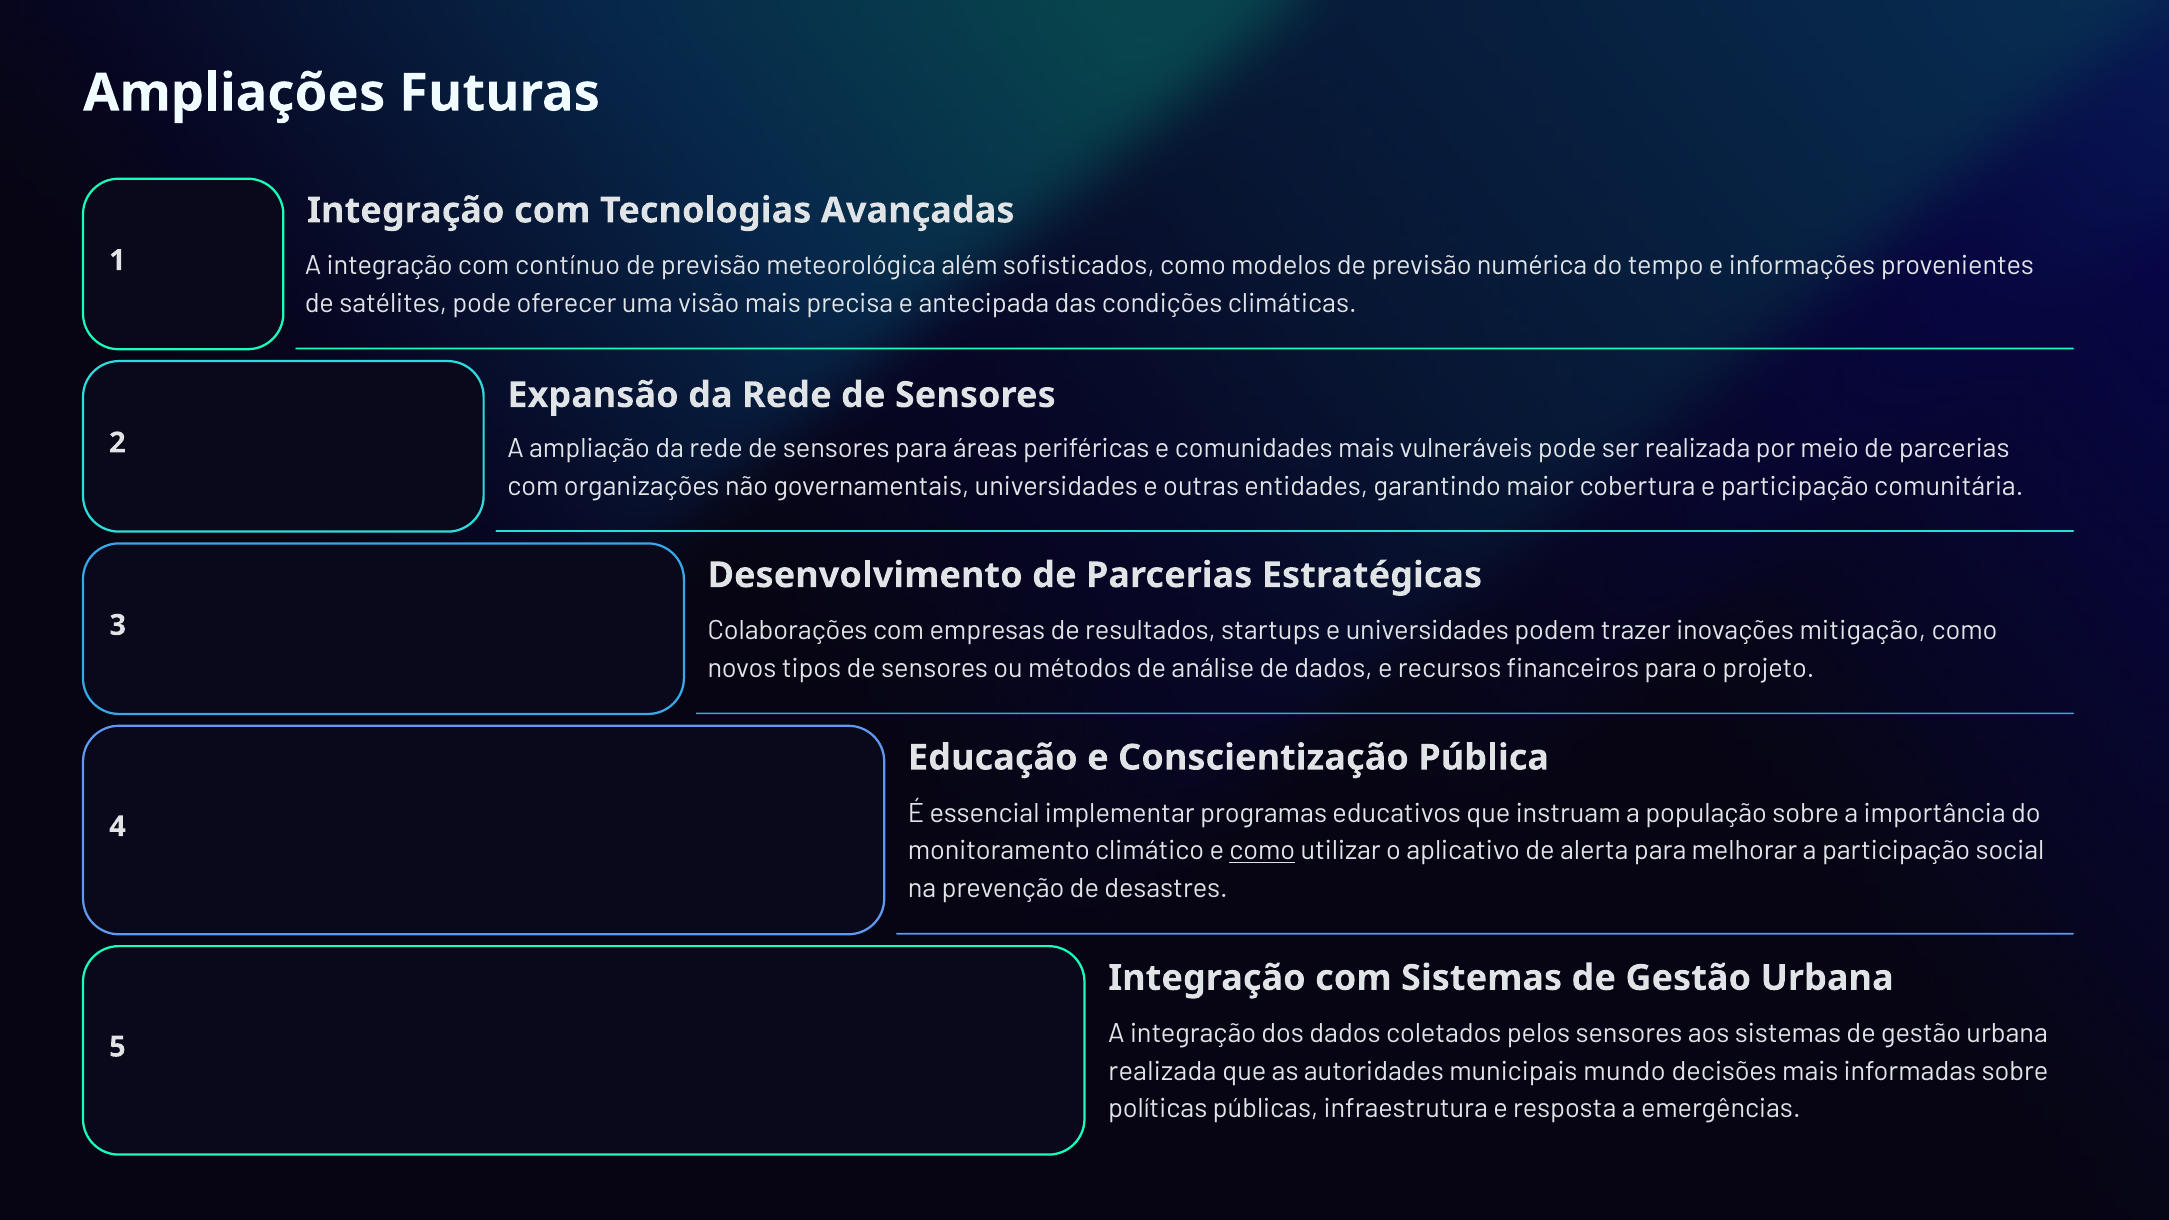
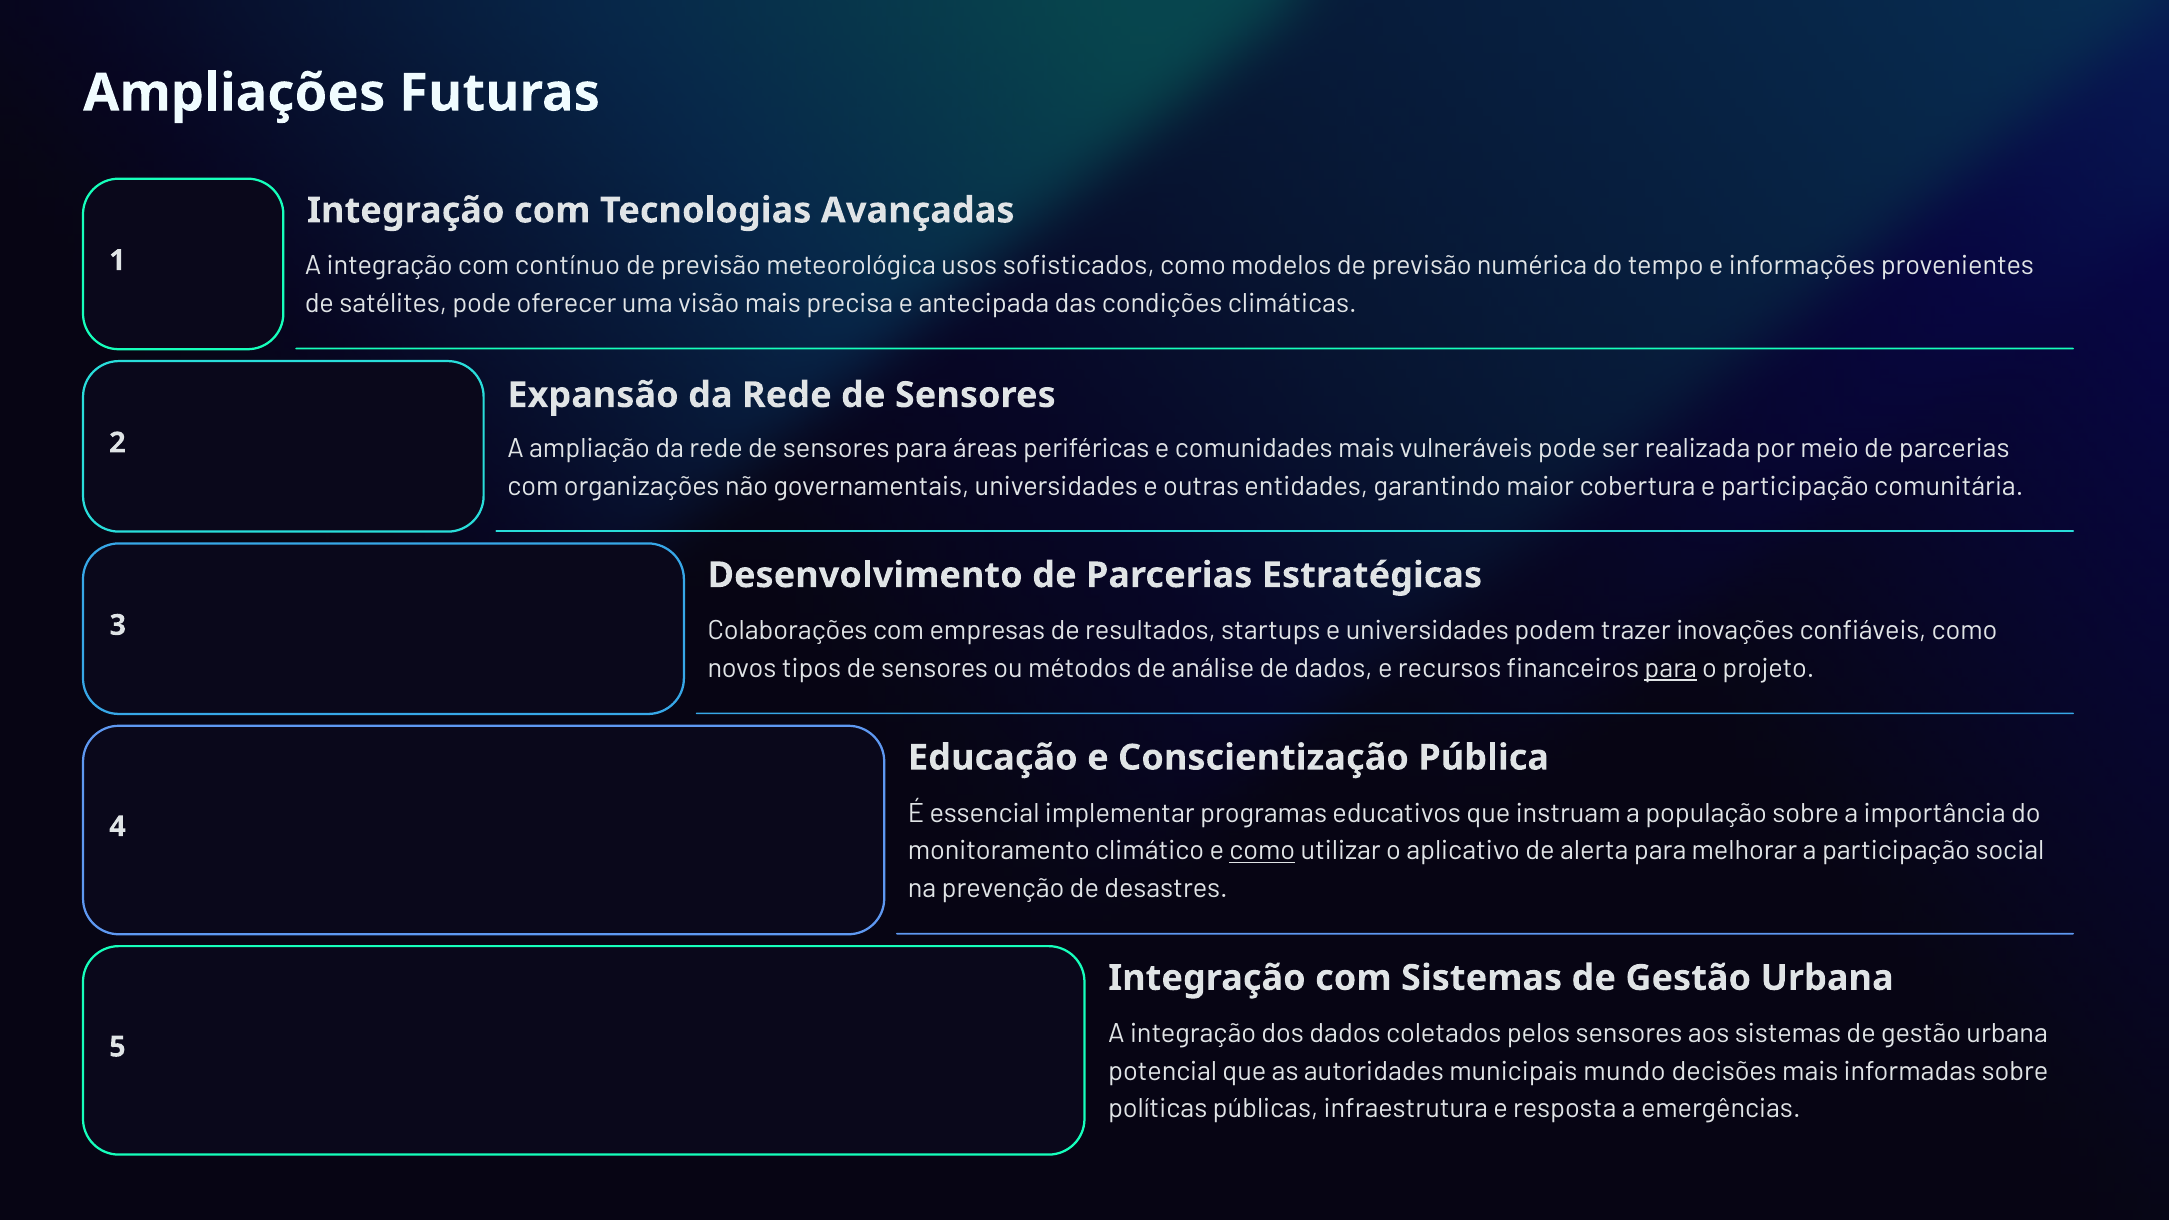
além: além -> usos
mitigação: mitigação -> confiáveis
para at (1671, 669) underline: none -> present
realizada at (1162, 1071): realizada -> potencial
